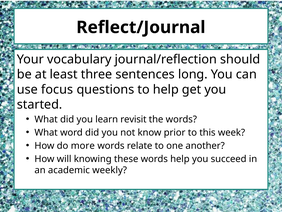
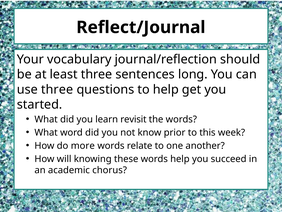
use focus: focus -> three
weekly: weekly -> chorus
